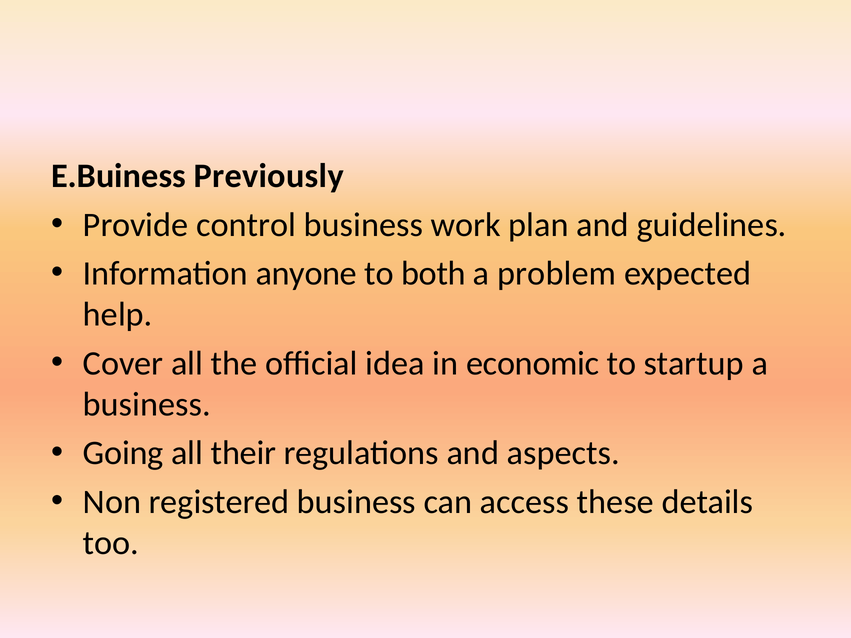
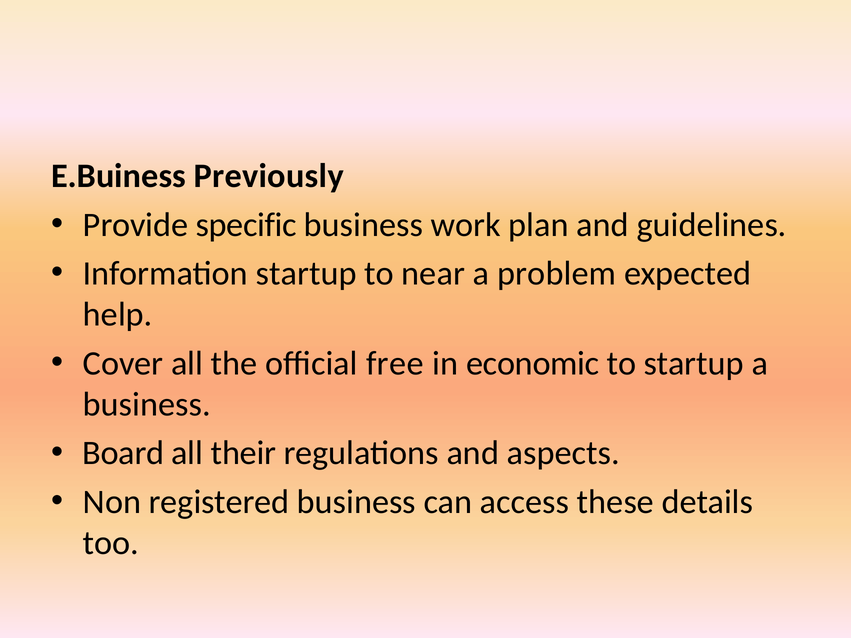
control: control -> specific
Information anyone: anyone -> startup
both: both -> near
idea: idea -> free
Going: Going -> Board
